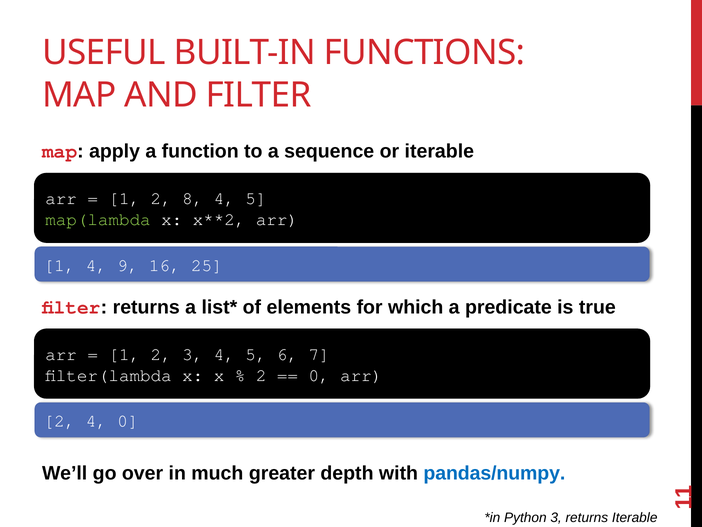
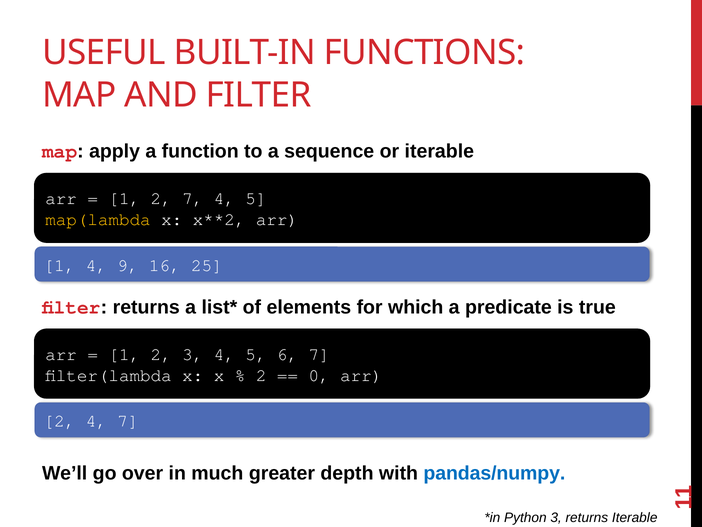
2 8: 8 -> 7
map(lambda colour: light green -> yellow
4 0: 0 -> 7
